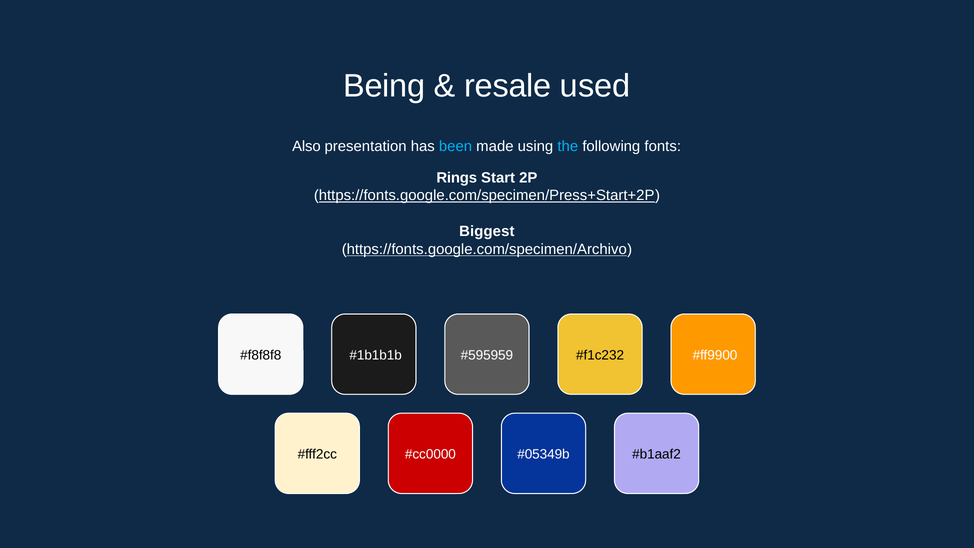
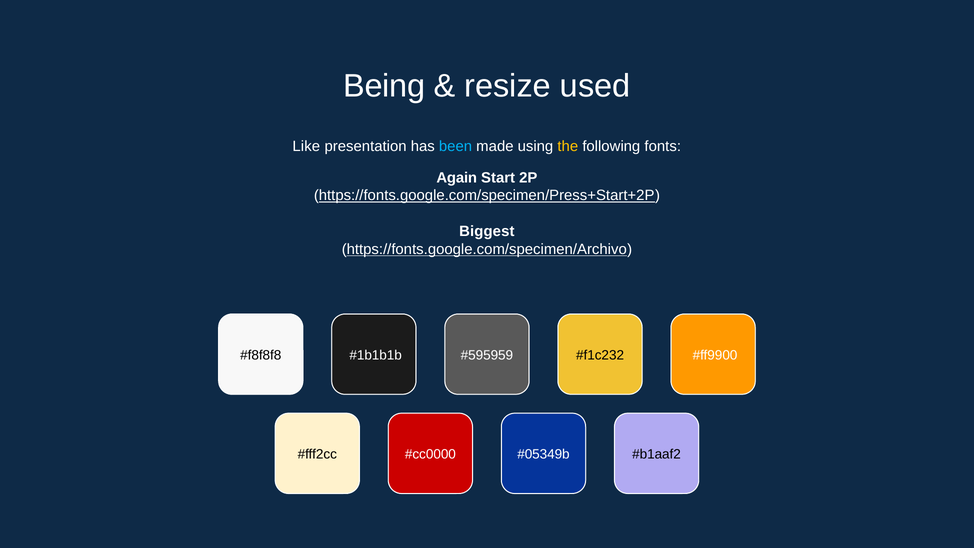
resale: resale -> resize
Also: Also -> Like
the colour: light blue -> yellow
Rings: Rings -> Again
